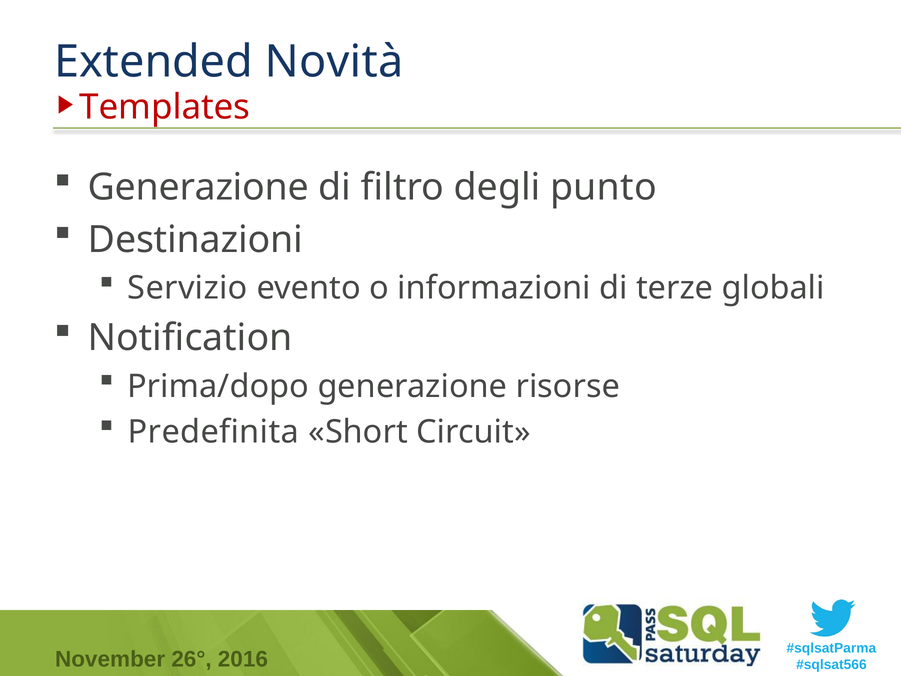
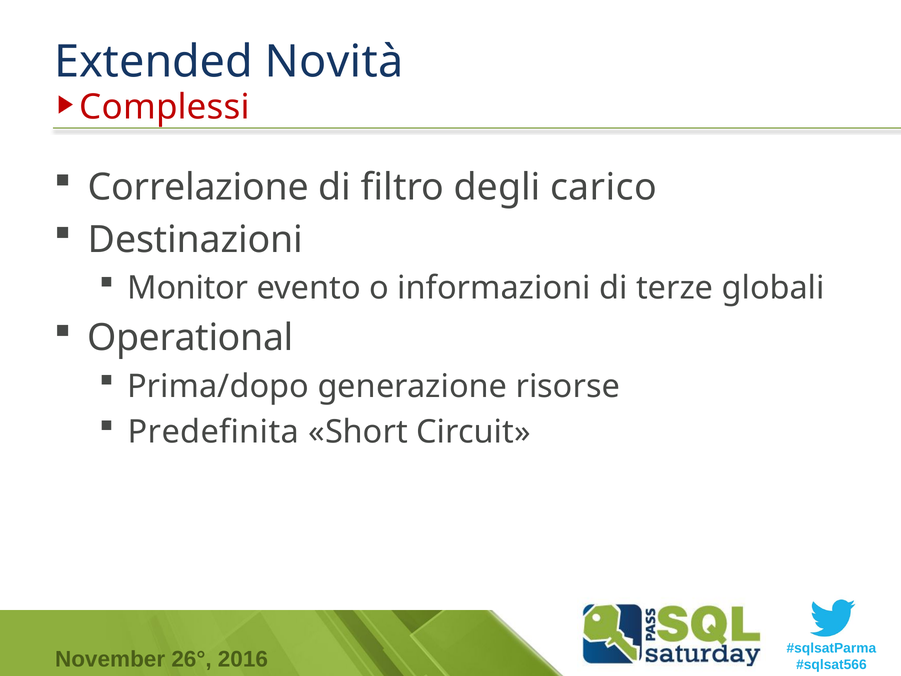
Templates: Templates -> Complessi
Generazione at (198, 187): Generazione -> Correlazione
punto: punto -> carico
Servizio: Servizio -> Monitor
Notification: Notification -> Operational
